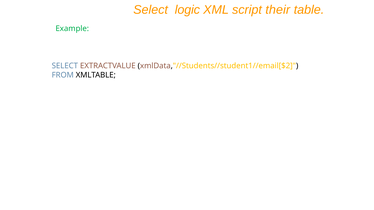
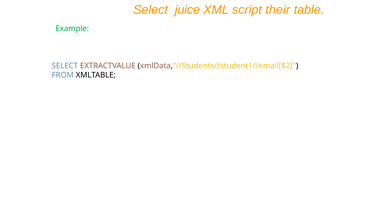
logic: logic -> juice
